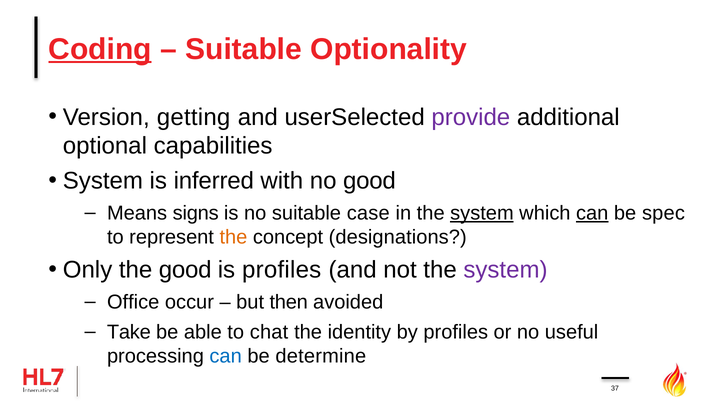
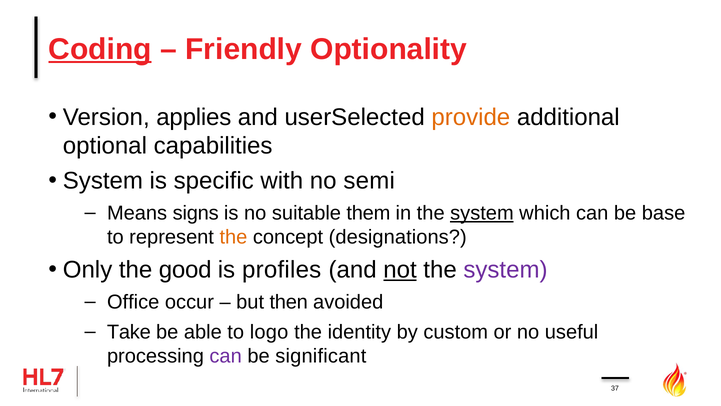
Suitable at (244, 49): Suitable -> Friendly
getting: getting -> applies
provide colour: purple -> orange
inferred: inferred -> specific
no good: good -> semi
case: case -> them
can at (592, 213) underline: present -> none
spec: spec -> base
not underline: none -> present
chat: chat -> logo
by profiles: profiles -> custom
can at (226, 356) colour: blue -> purple
determine: determine -> significant
